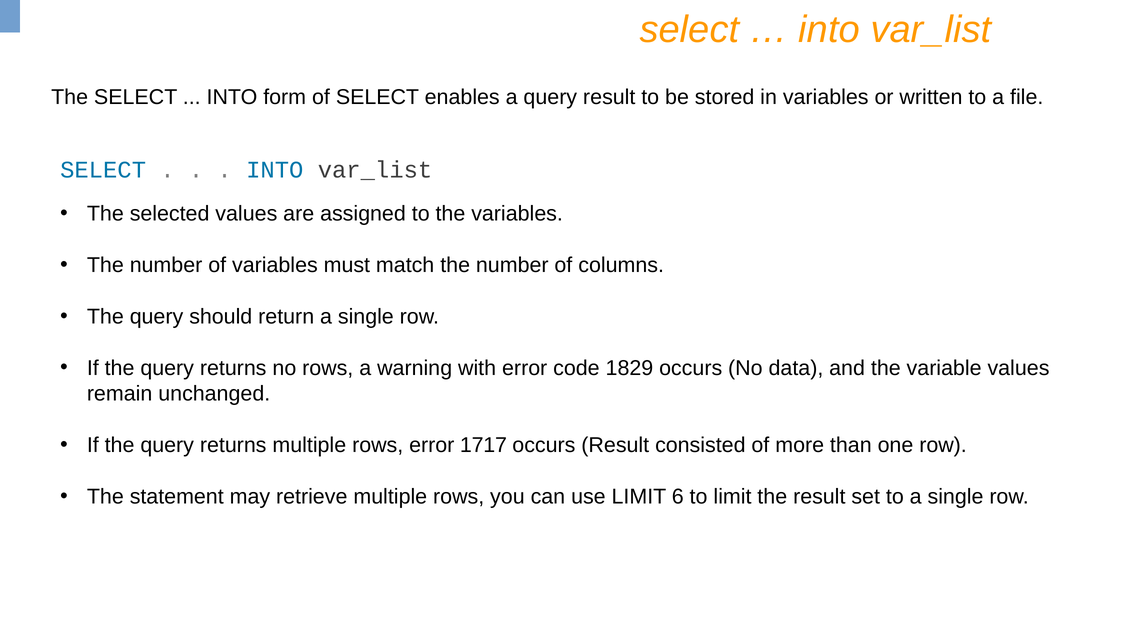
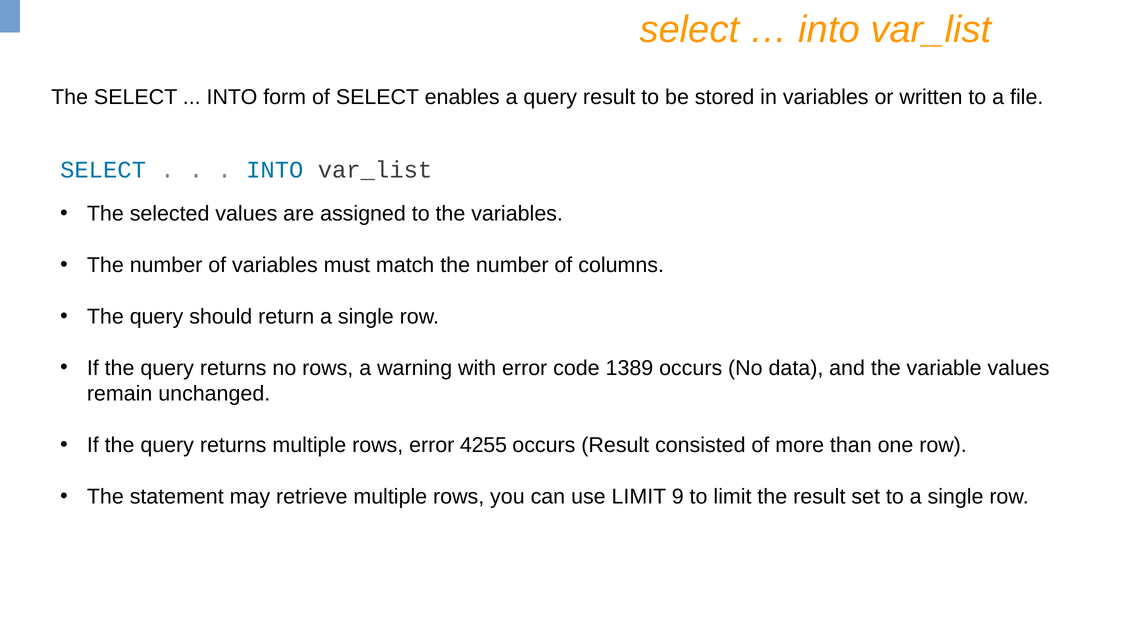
1829: 1829 -> 1389
1717: 1717 -> 4255
6: 6 -> 9
